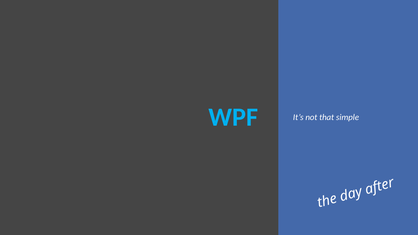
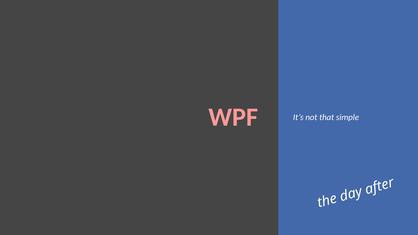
WPF colour: light blue -> pink
